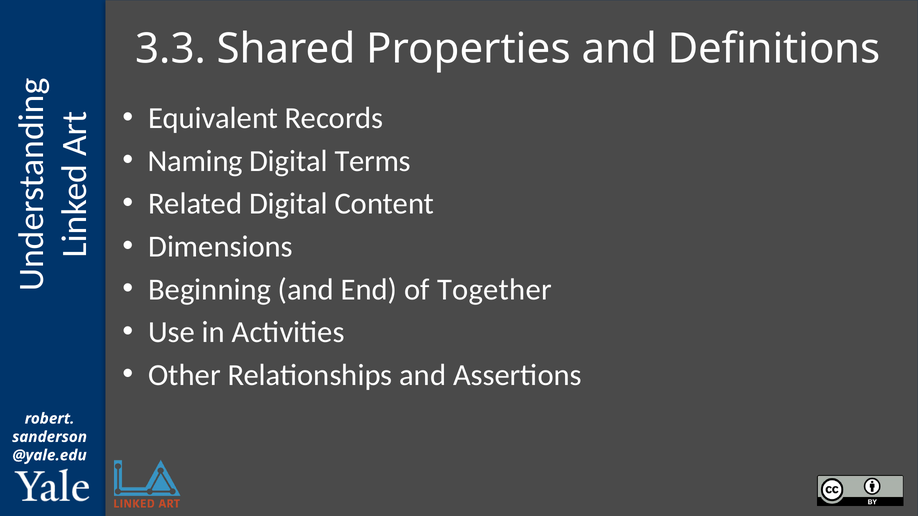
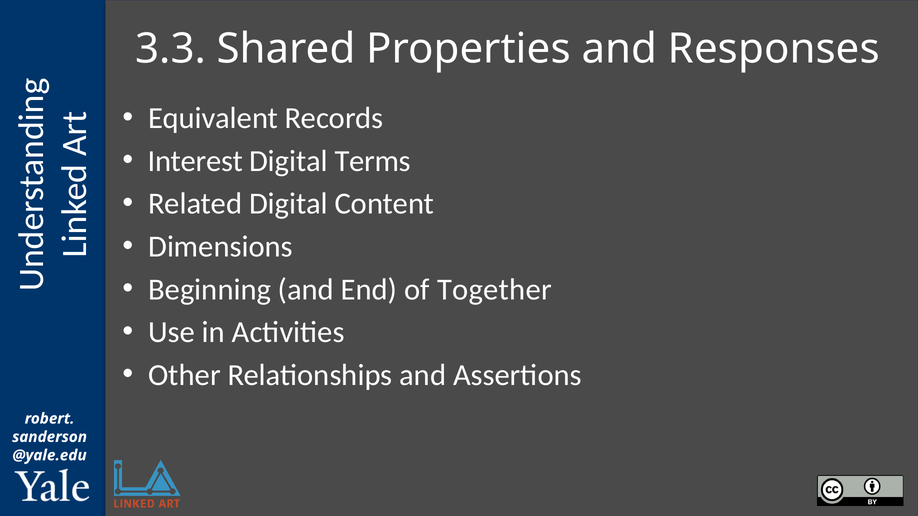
Definitions: Definitions -> Responses
Naming: Naming -> Interest
